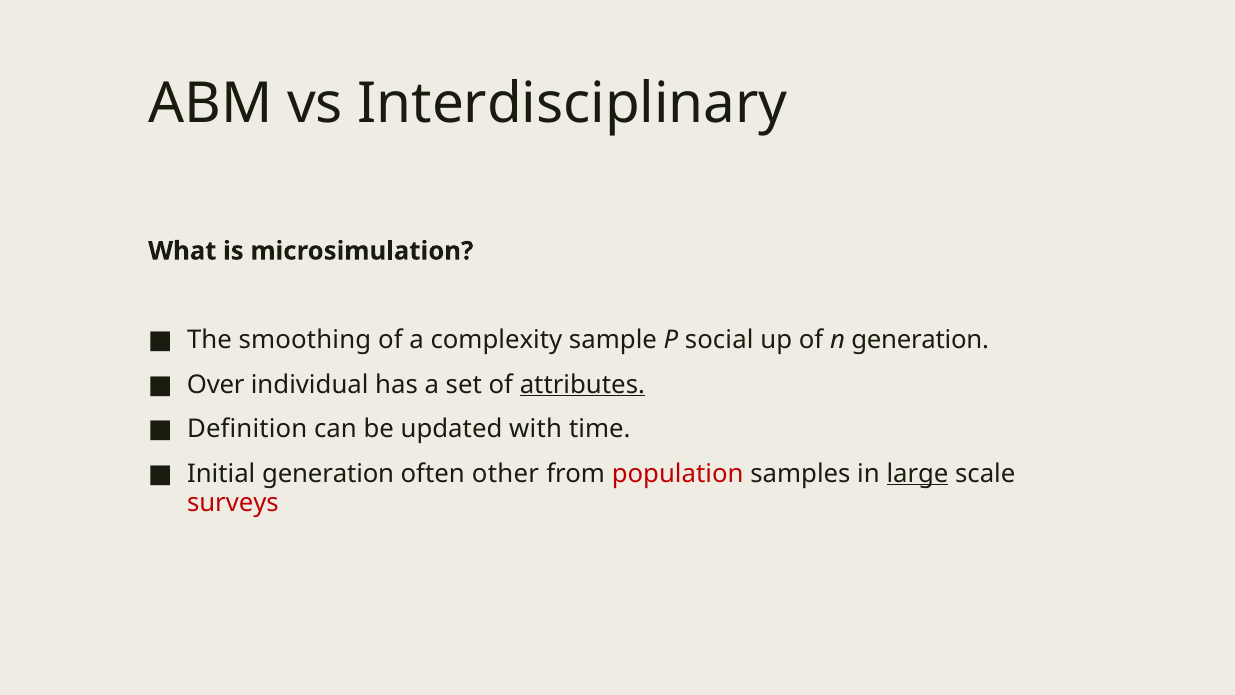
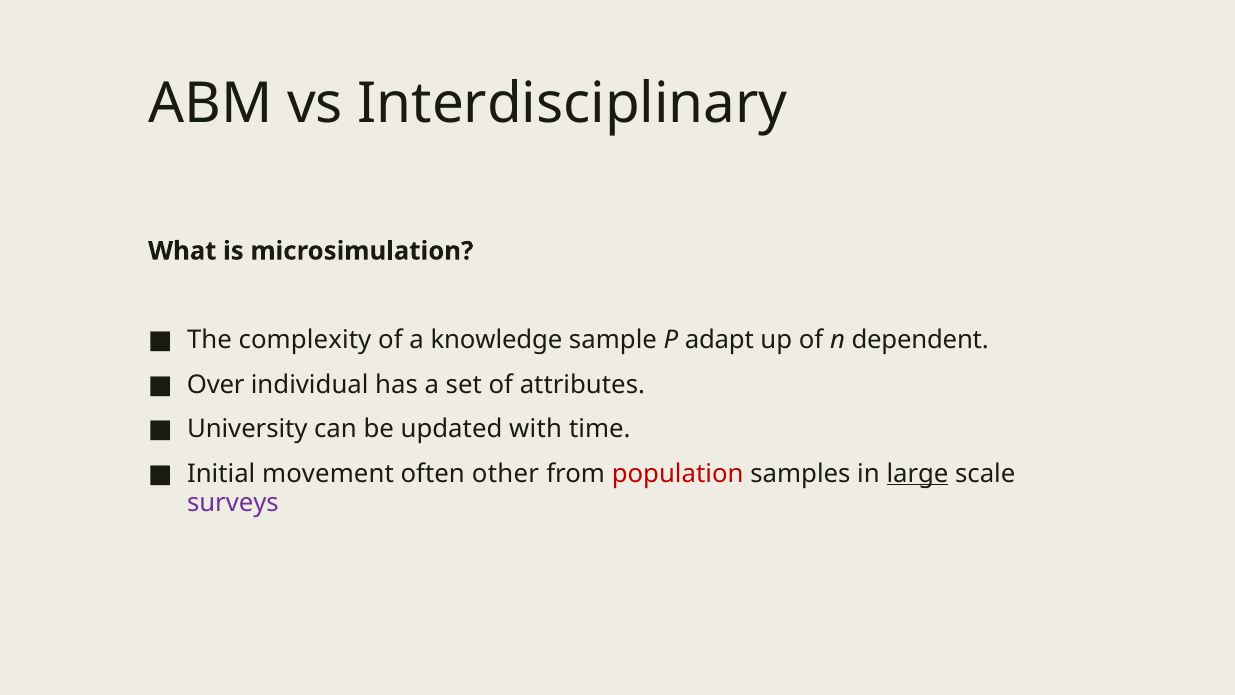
smoothing: smoothing -> complexity
complexity: complexity -> knowledge
social: social -> adapt
n generation: generation -> dependent
attributes underline: present -> none
Definition: Definition -> University
Initial generation: generation -> movement
surveys colour: red -> purple
